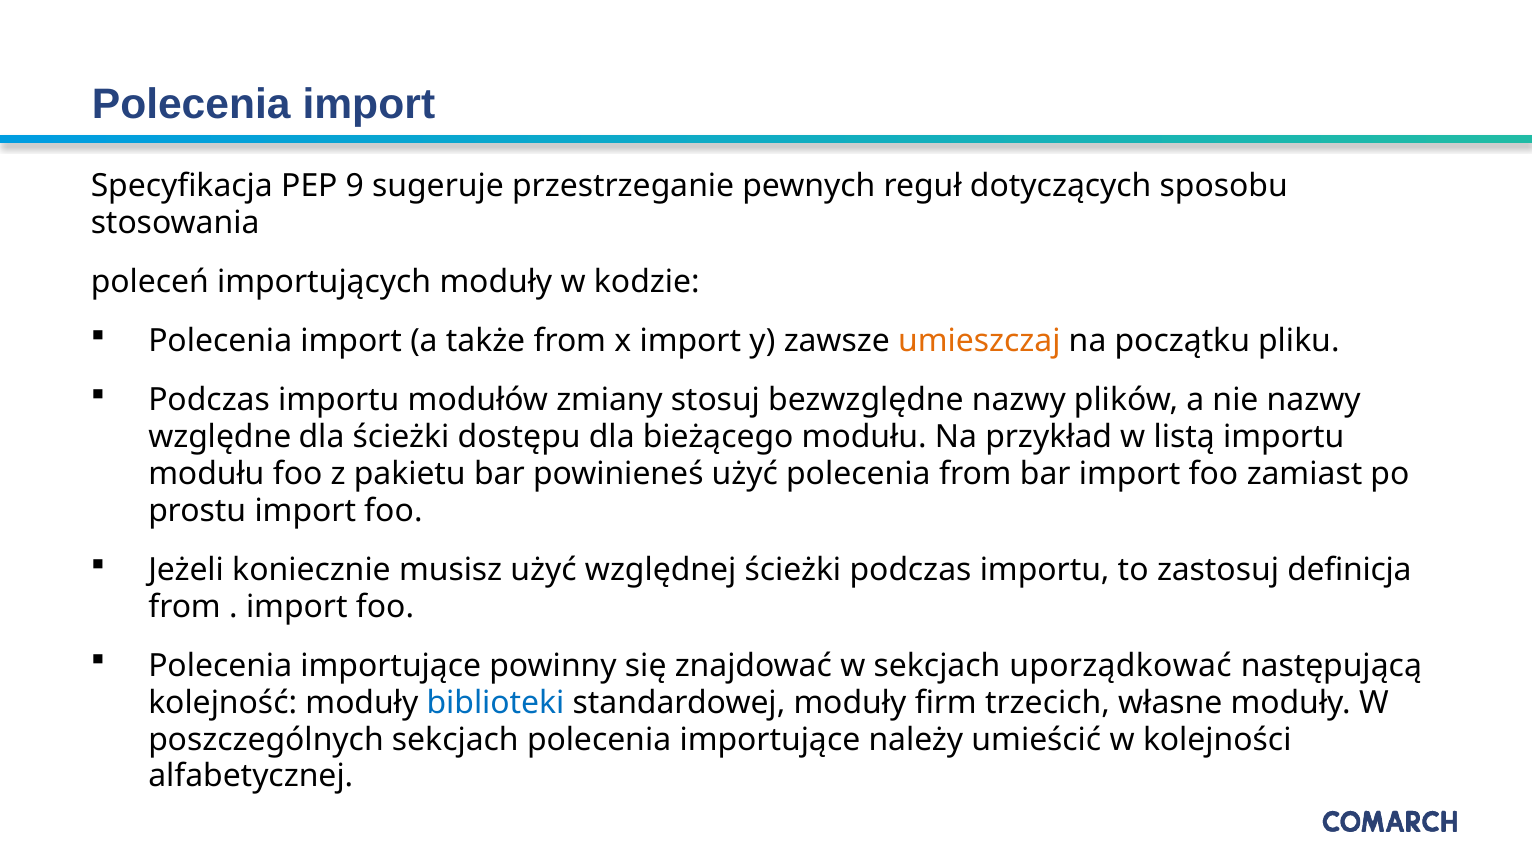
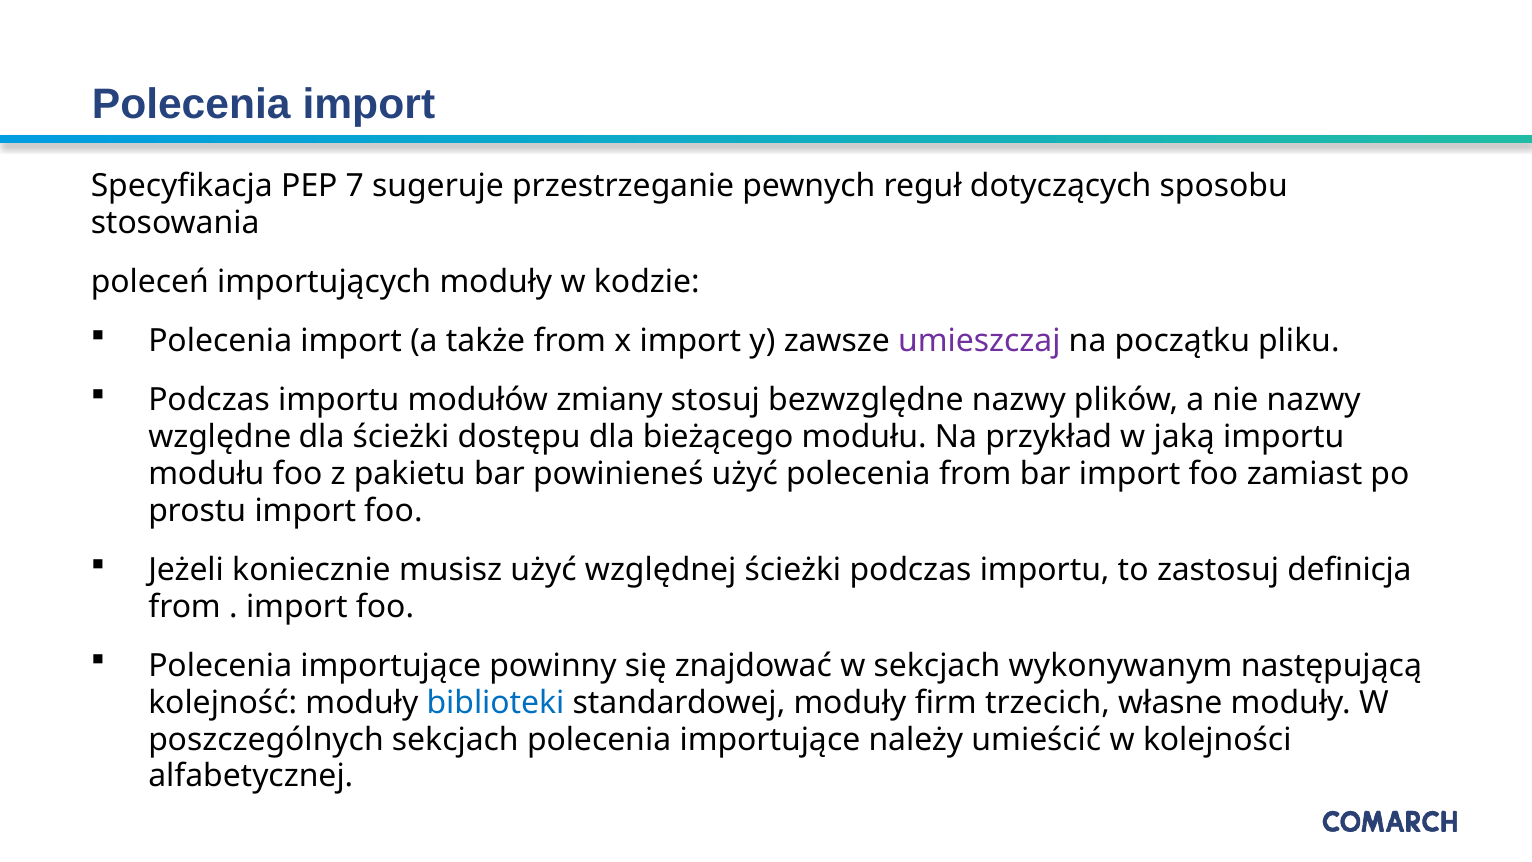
9: 9 -> 7
umieszczaj colour: orange -> purple
listą: listą -> jaką
uporządkować: uporządkować -> wykonywanym
